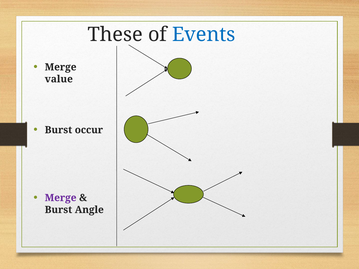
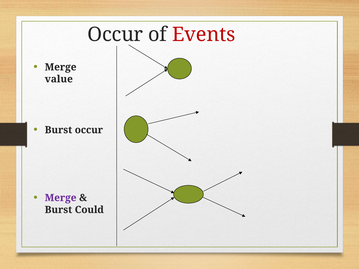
These at (115, 35): These -> Occur
Events colour: blue -> red
Angle: Angle -> Could
